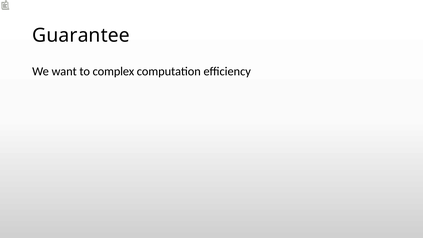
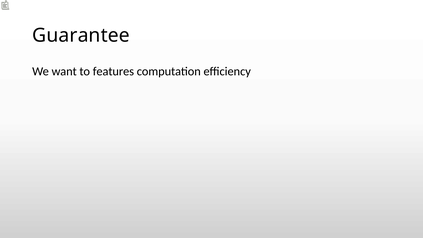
complex: complex -> features
